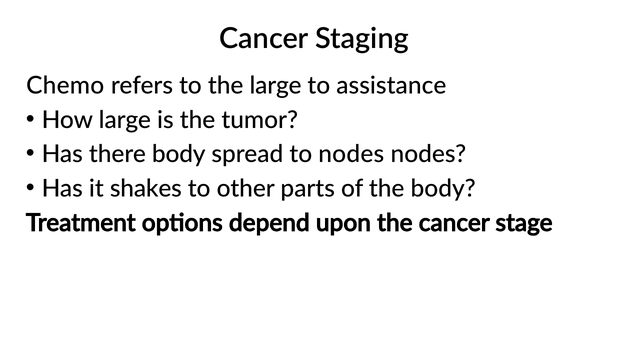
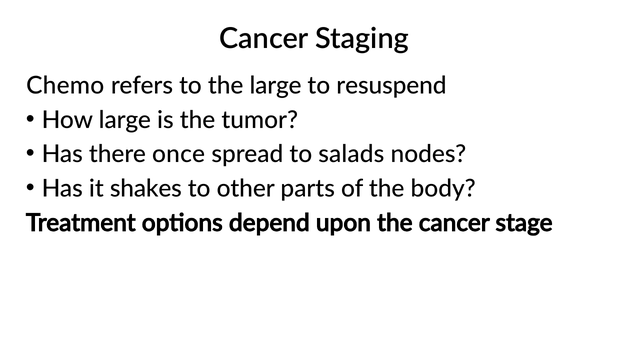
assistance: assistance -> resuspend
there body: body -> once
to nodes: nodes -> salads
